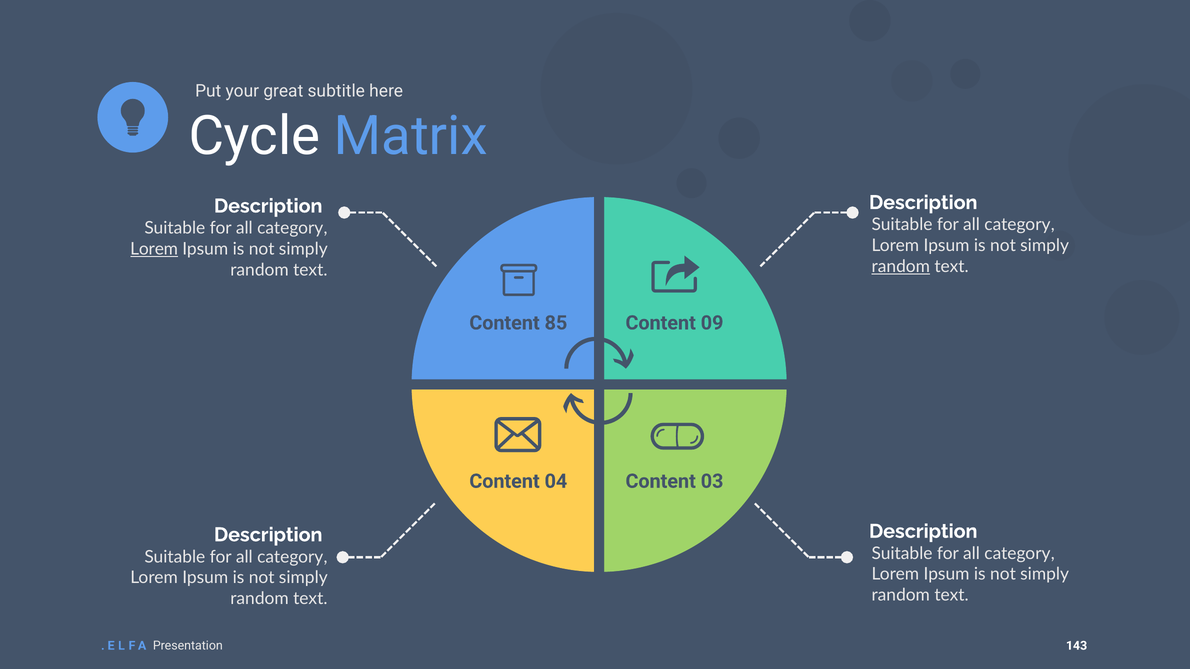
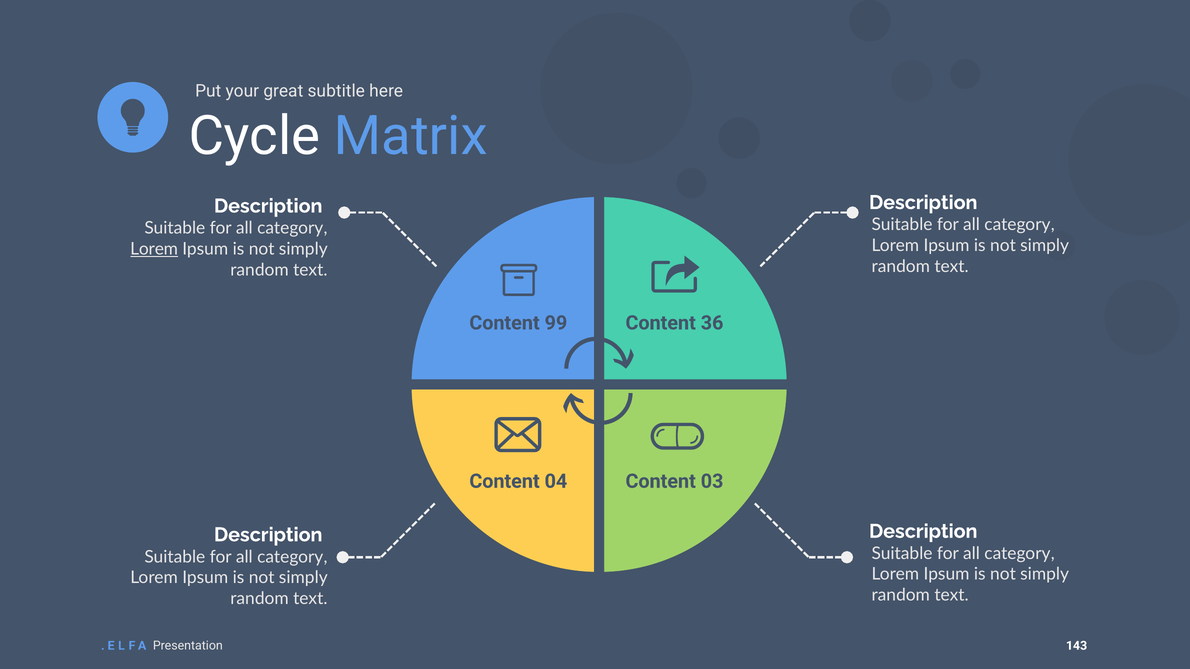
random at (901, 267) underline: present -> none
85: 85 -> 99
09: 09 -> 36
